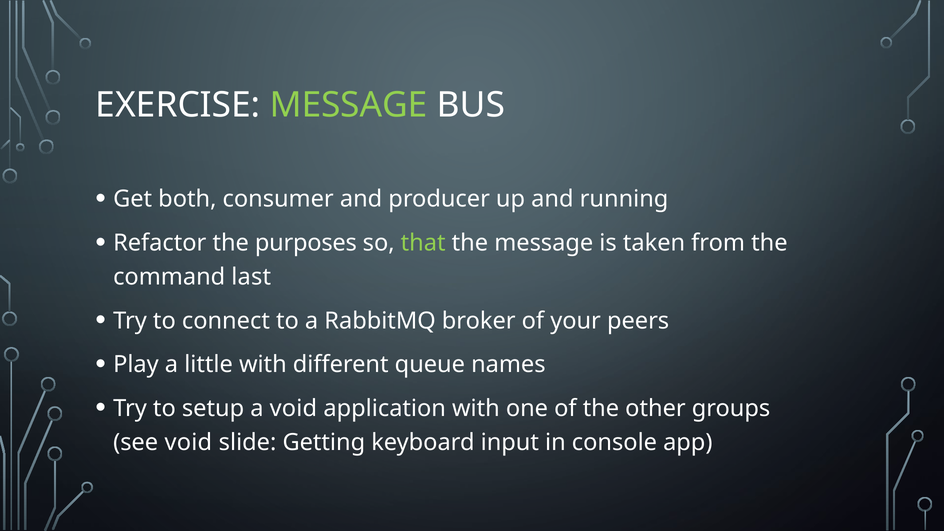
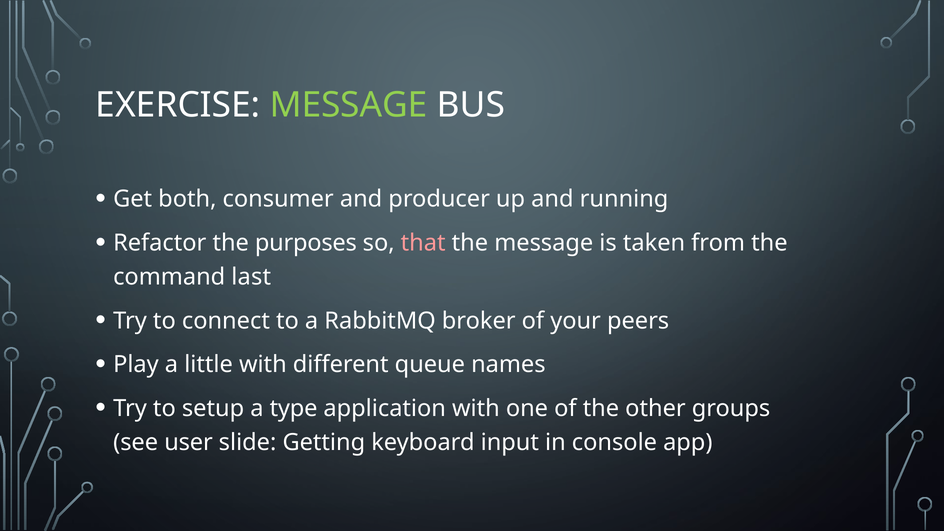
that colour: light green -> pink
a void: void -> type
see void: void -> user
